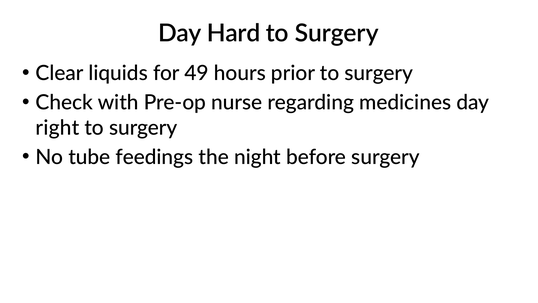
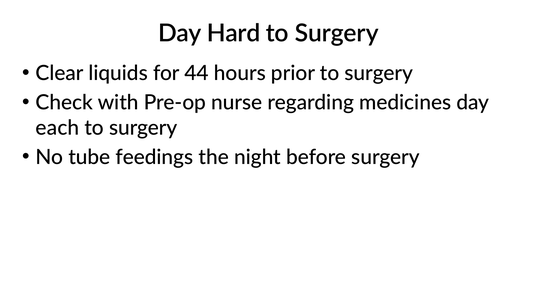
49: 49 -> 44
right: right -> each
